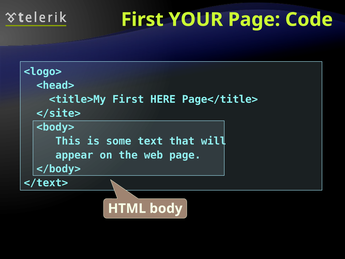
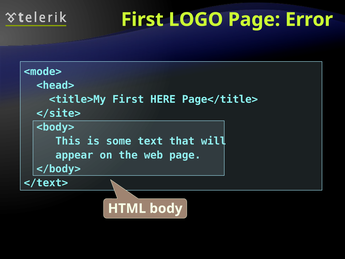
YOUR: YOUR -> LOGO
Code: Code -> Error
<logo>: <logo> -> <mode>
